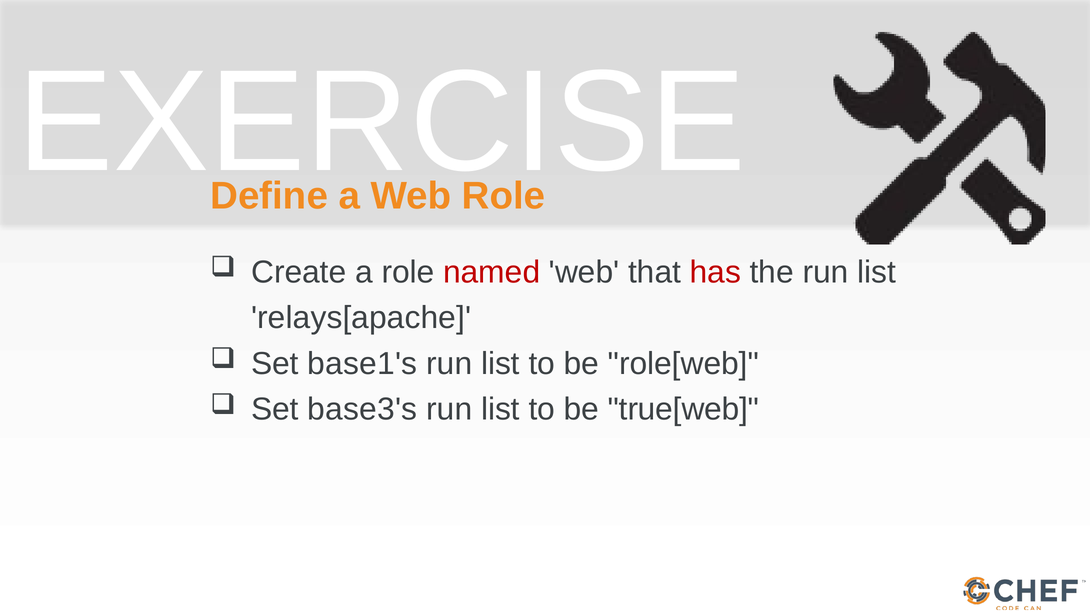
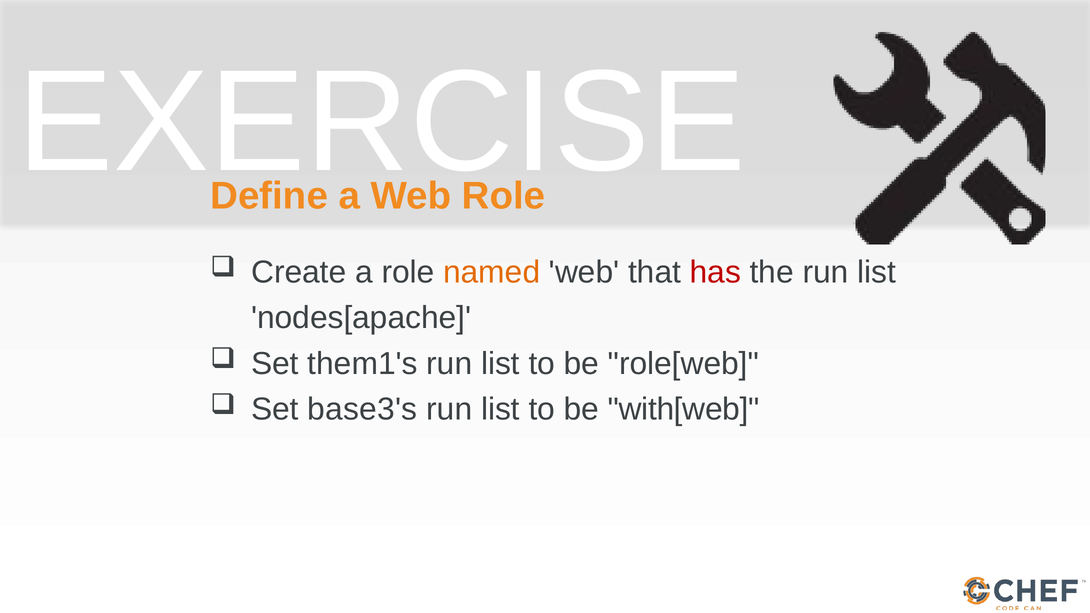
named colour: red -> orange
relays[apache: relays[apache -> nodes[apache
base1's: base1's -> them1's
true[web: true[web -> with[web
